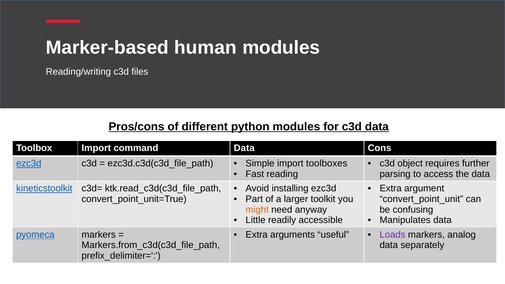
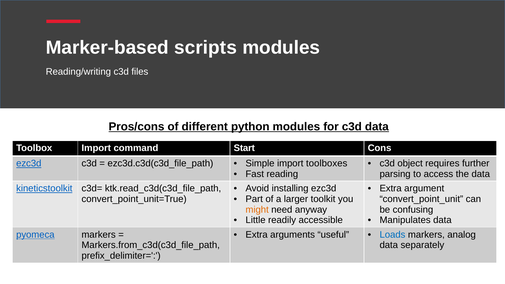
human: human -> scripts
command Data: Data -> Start
Loads colour: purple -> blue
